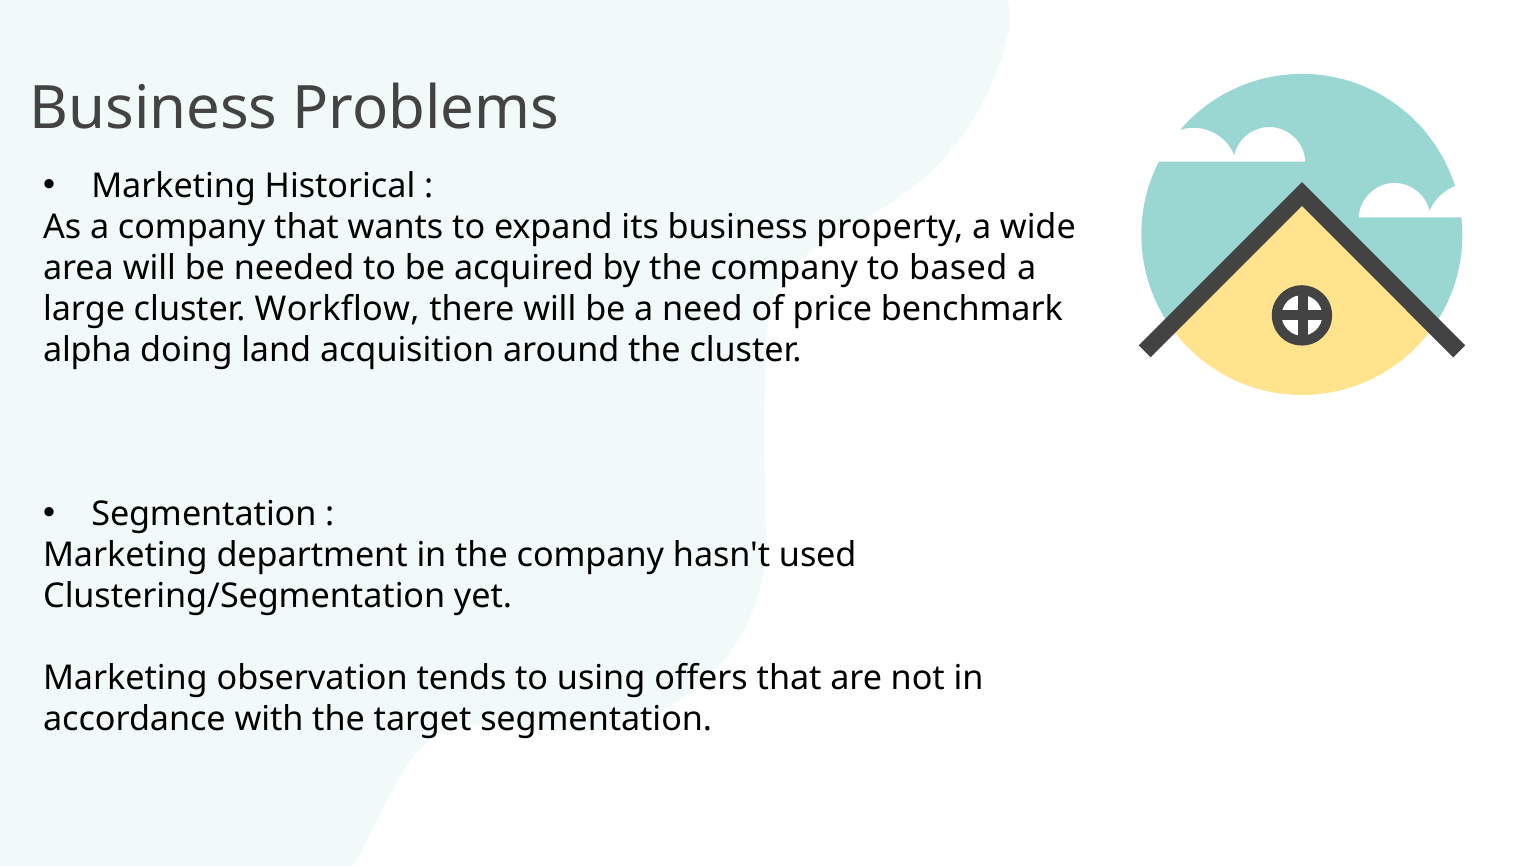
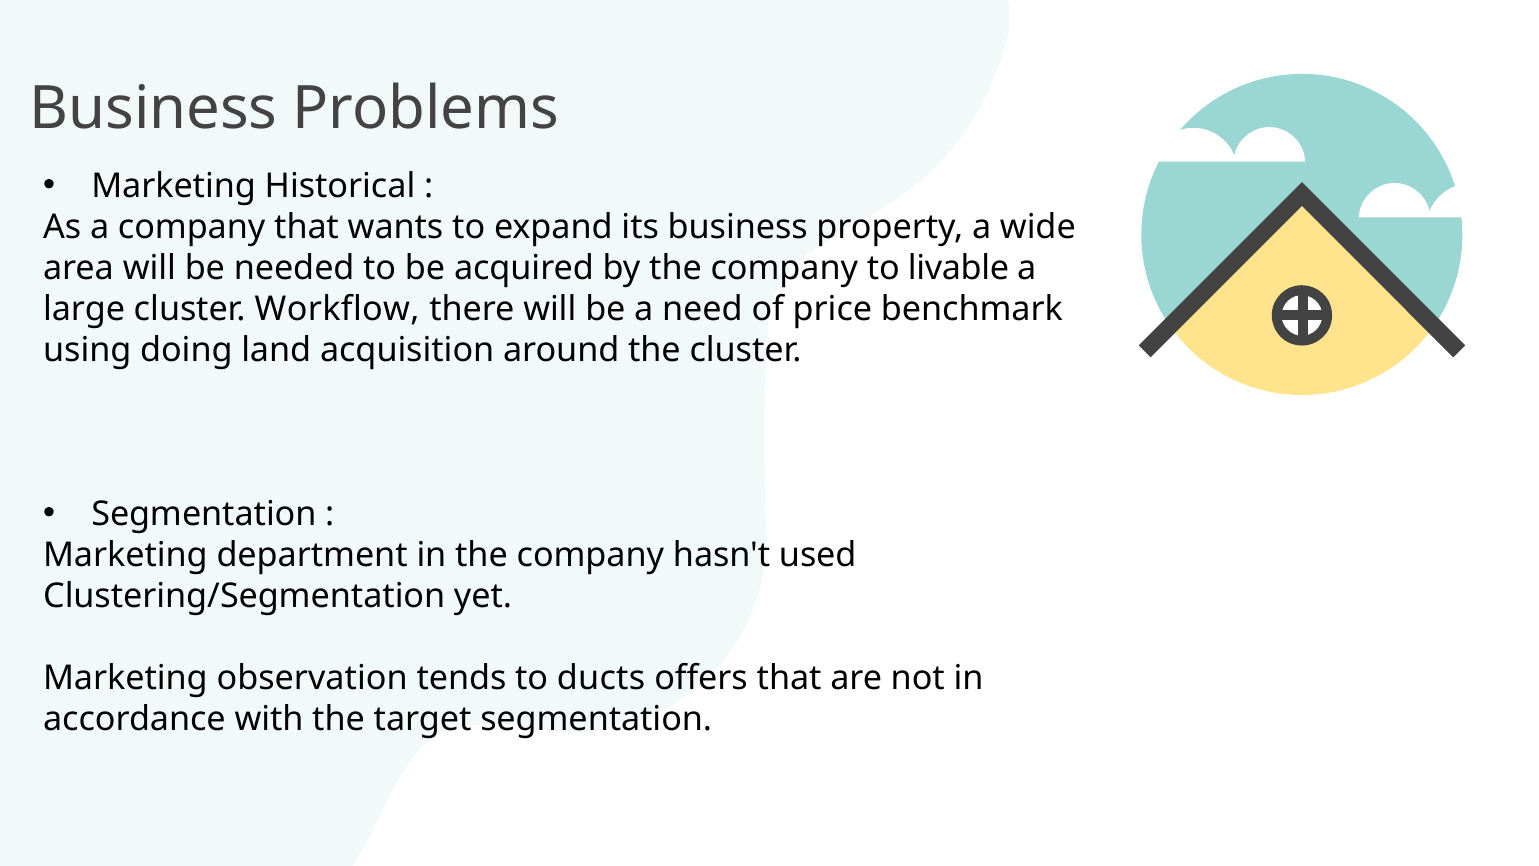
based: based -> livable
alpha: alpha -> using
using: using -> ducts
